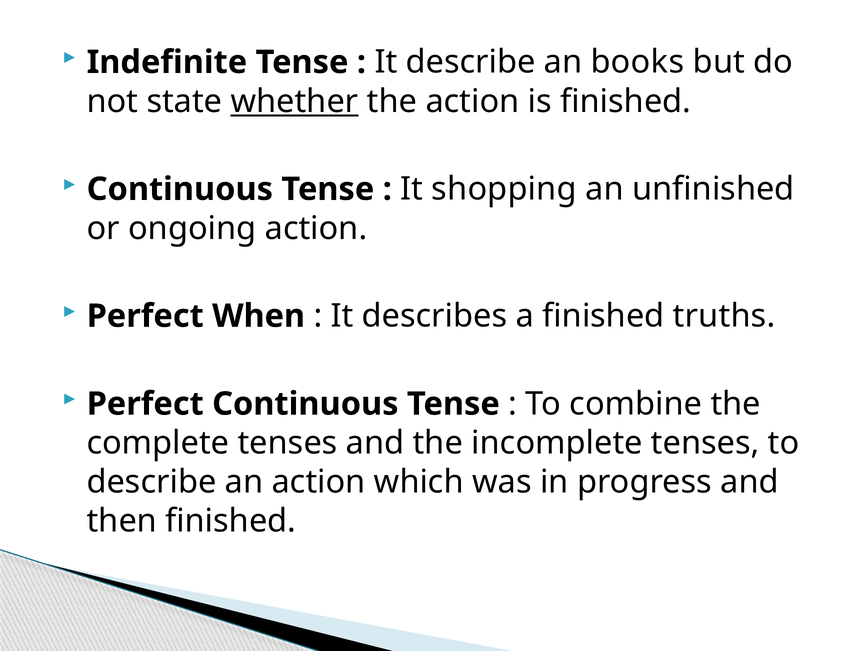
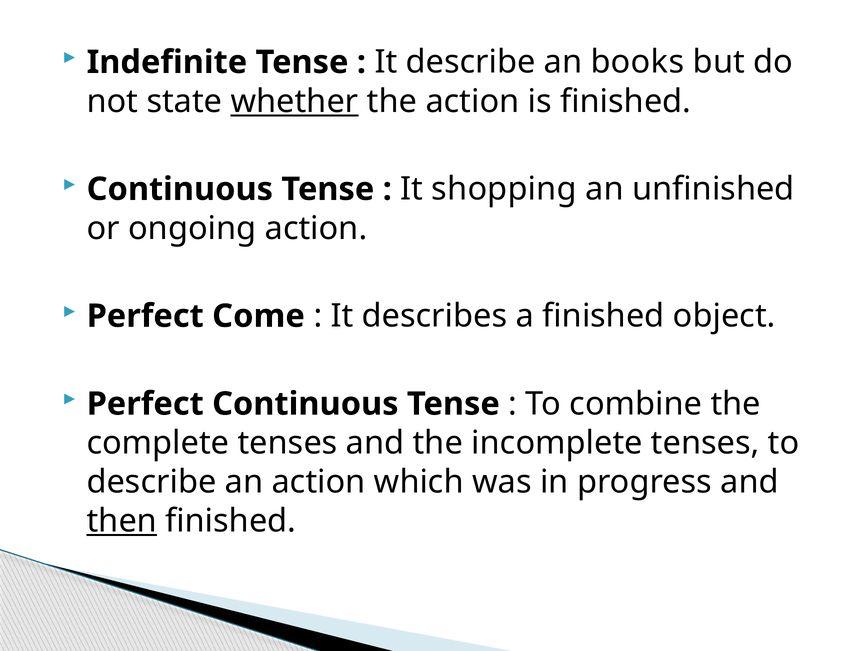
When: When -> Come
truths: truths -> object
then underline: none -> present
